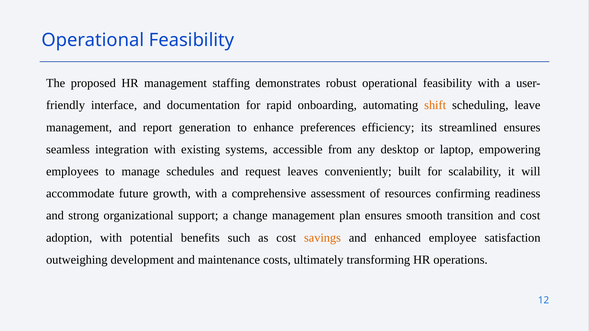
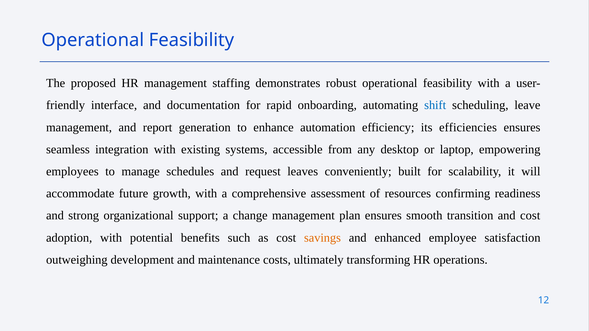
shift colour: orange -> blue
preferences: preferences -> automation
streamlined: streamlined -> efficiencies
